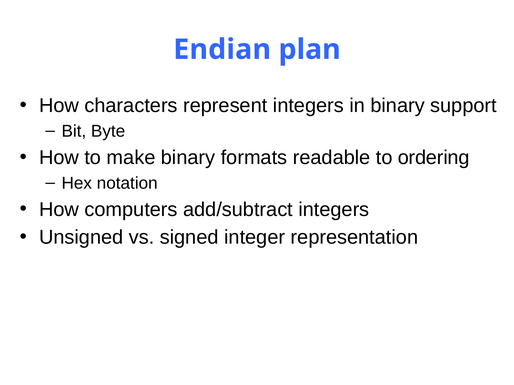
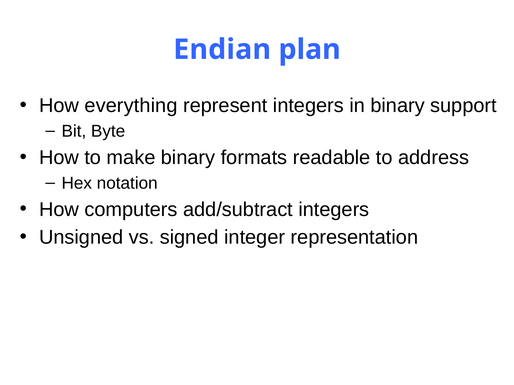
characters: characters -> everything
ordering: ordering -> address
